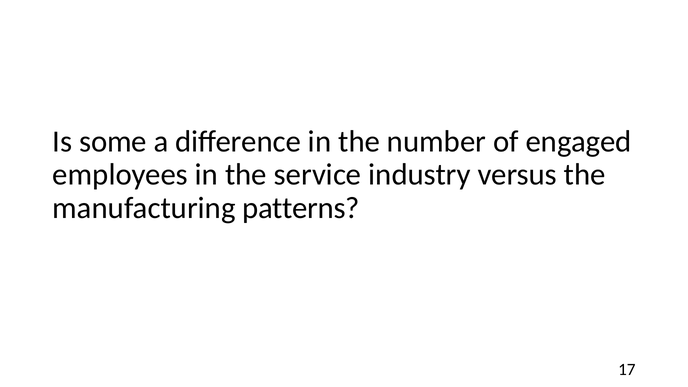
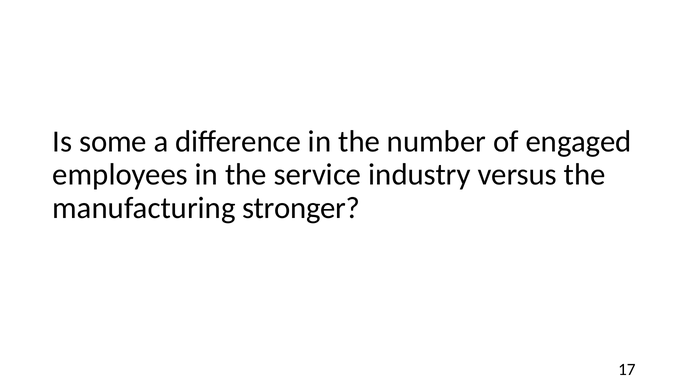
patterns: patterns -> stronger
